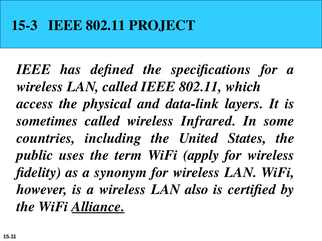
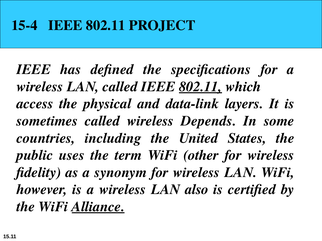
15-3: 15-3 -> 15-4
802.11 at (200, 87) underline: none -> present
Infrared: Infrared -> Depends
apply: apply -> other
